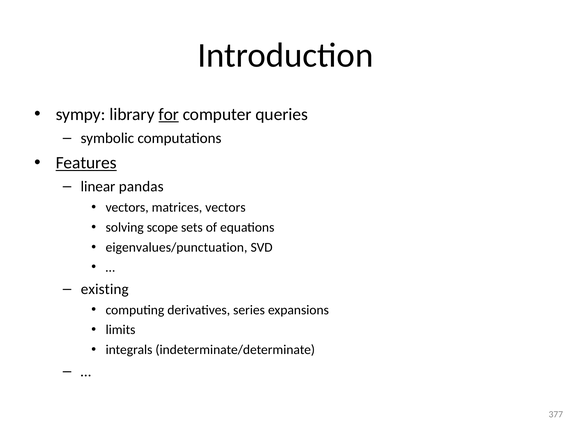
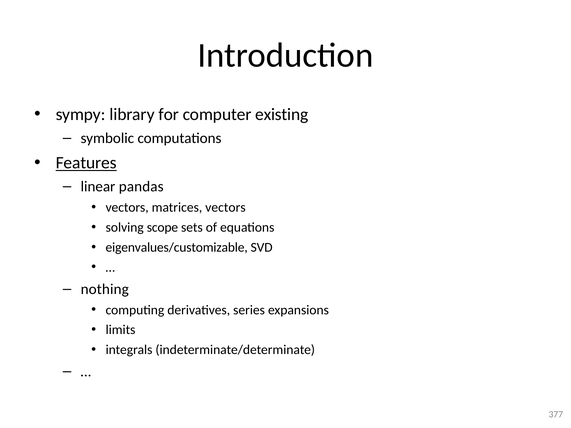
for underline: present -> none
queries: queries -> existing
eigenvalues/punctuation: eigenvalues/punctuation -> eigenvalues/customizable
existing: existing -> nothing
